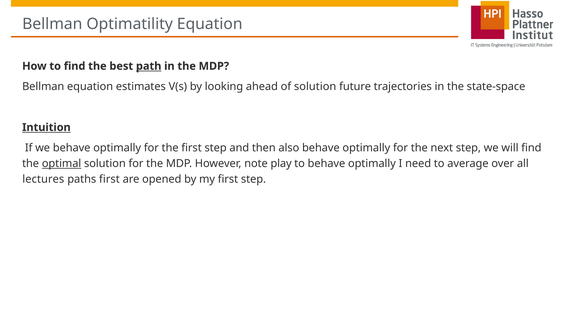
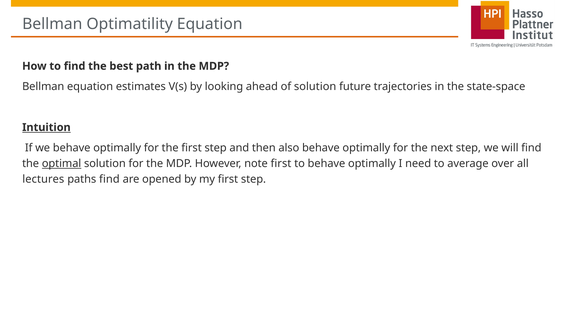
path underline: present -> none
note play: play -> first
paths first: first -> find
